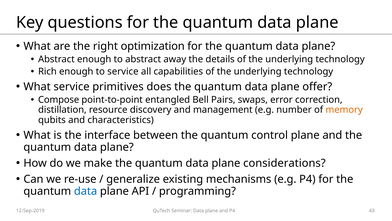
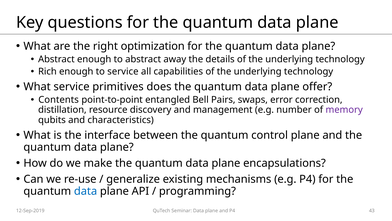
Compose: Compose -> Contents
memory colour: orange -> purple
considerations: considerations -> encapsulations
